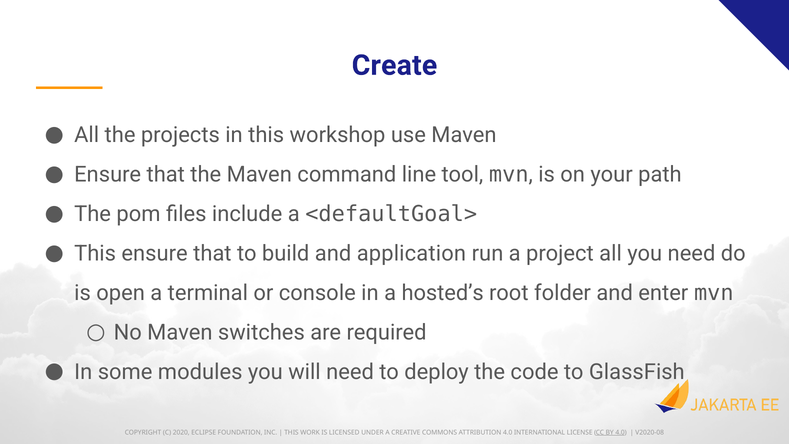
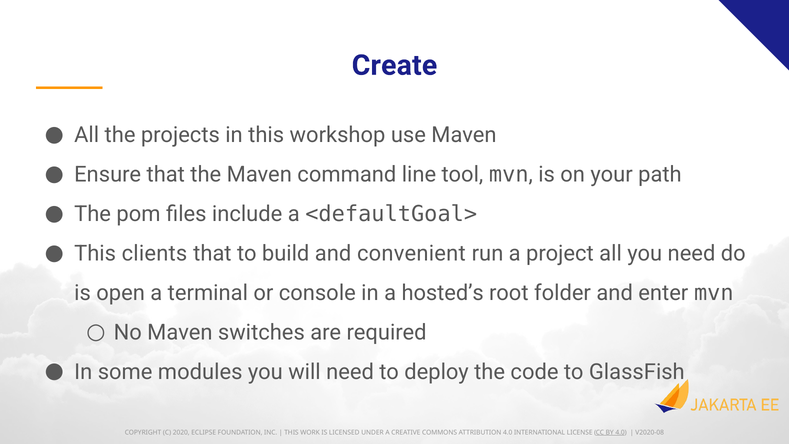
This ensure: ensure -> clients
application: application -> convenient
